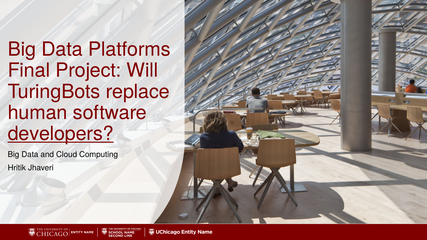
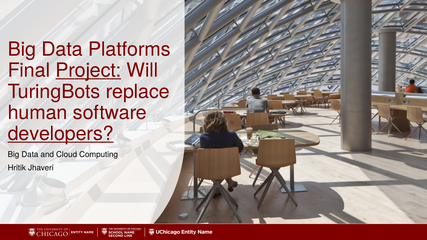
Project underline: none -> present
